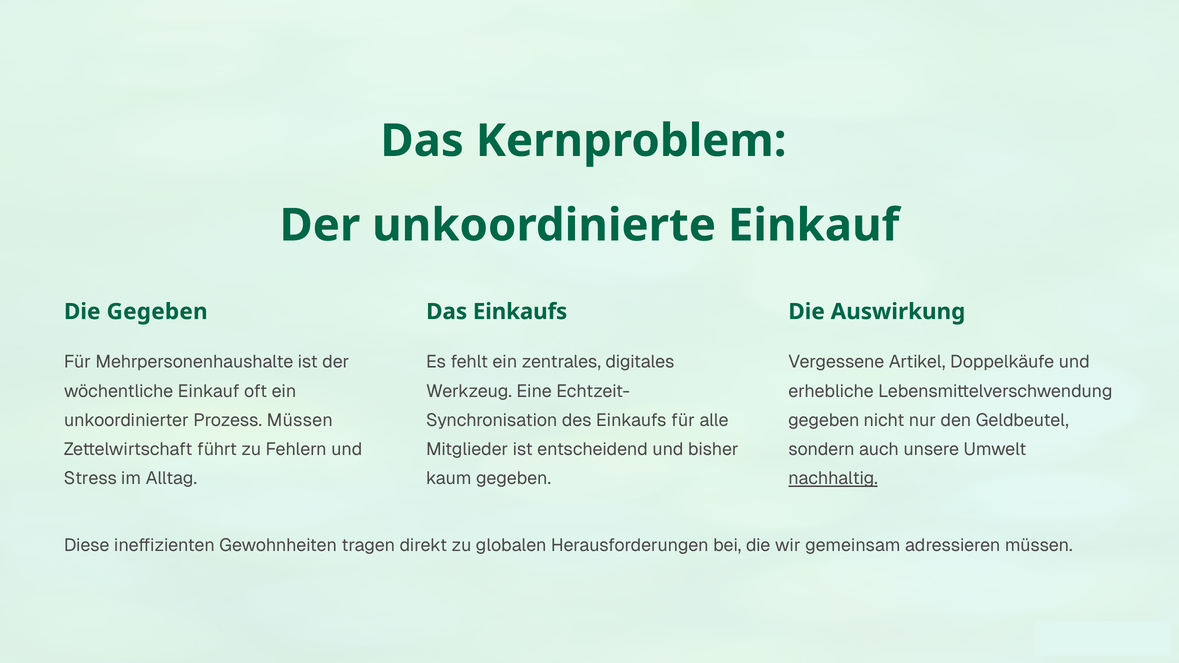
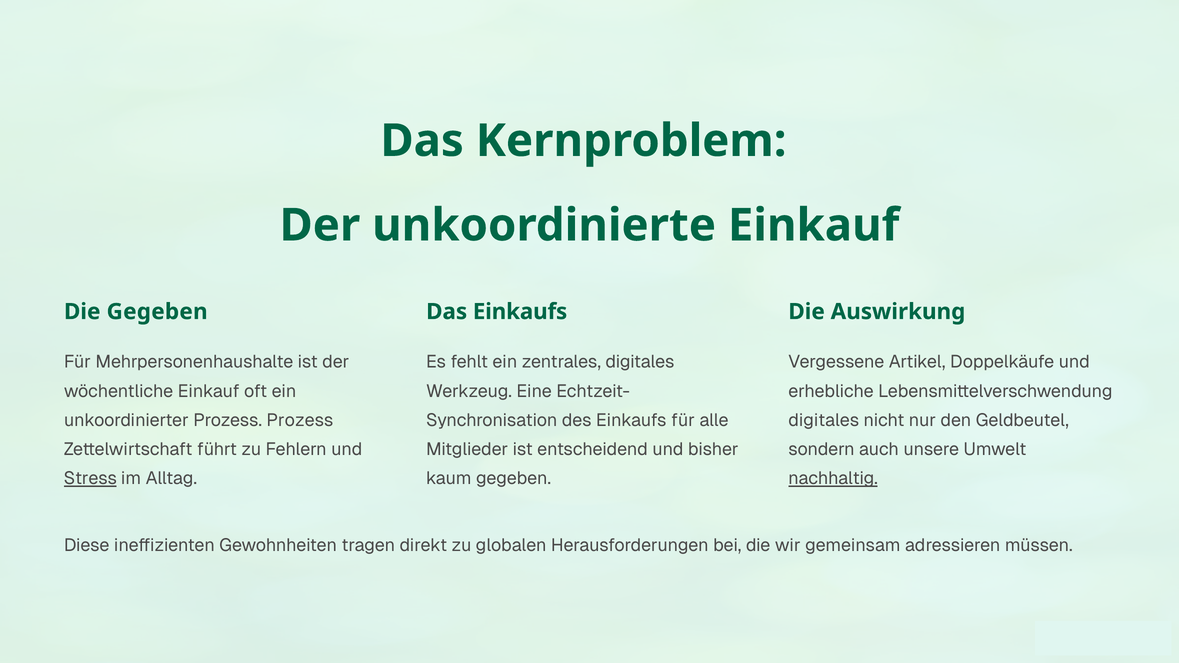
Prozess Müssen: Müssen -> Prozess
gegeben at (824, 420): gegeben -> digitales
Stress underline: none -> present
